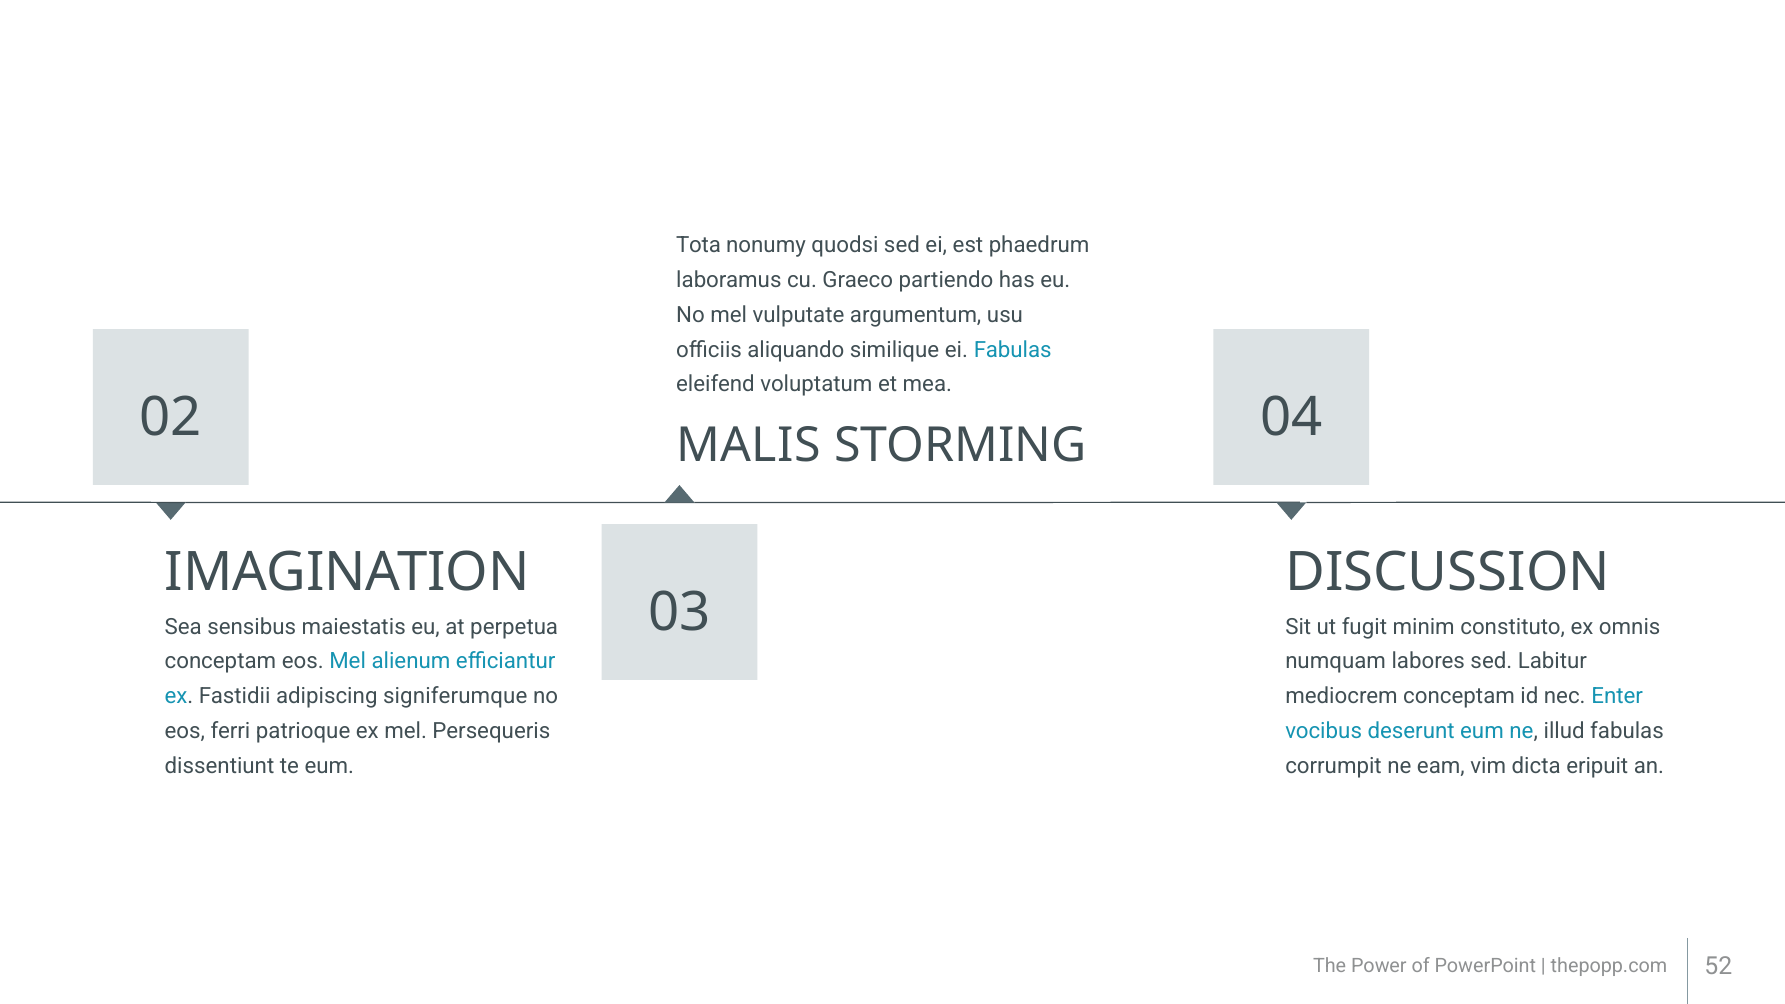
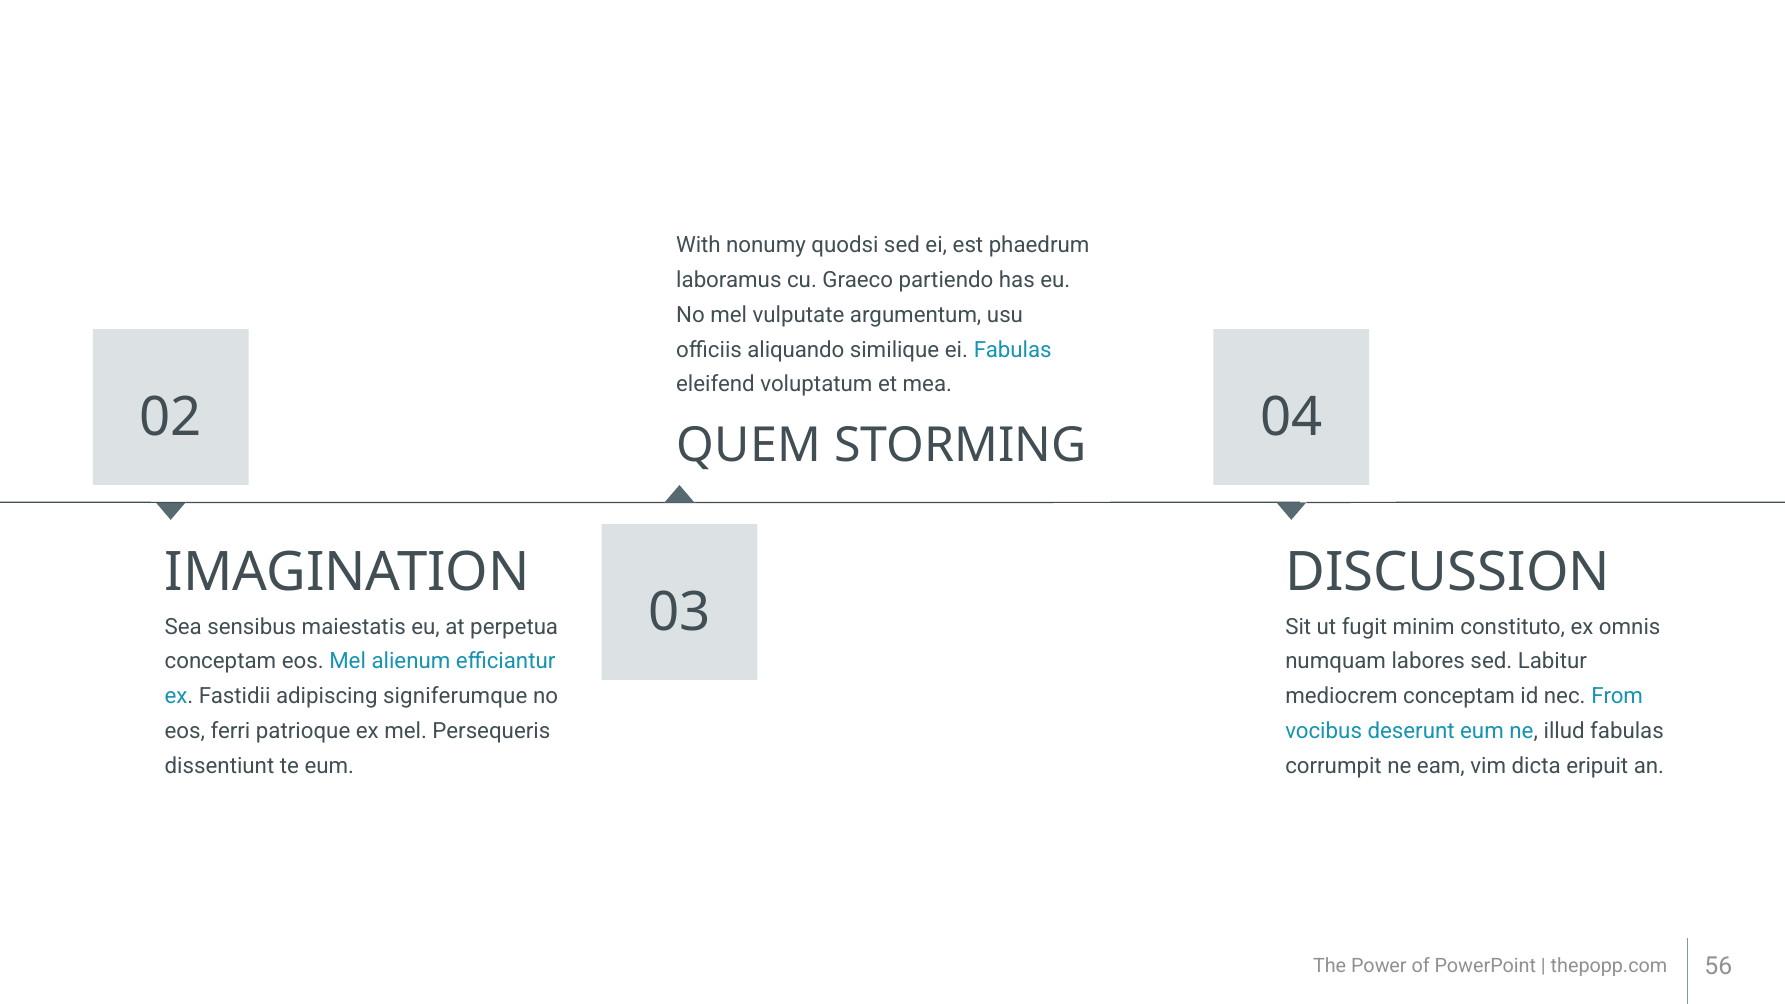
Tota: Tota -> With
MALIS: MALIS -> QUEM
Enter: Enter -> From
52: 52 -> 56
